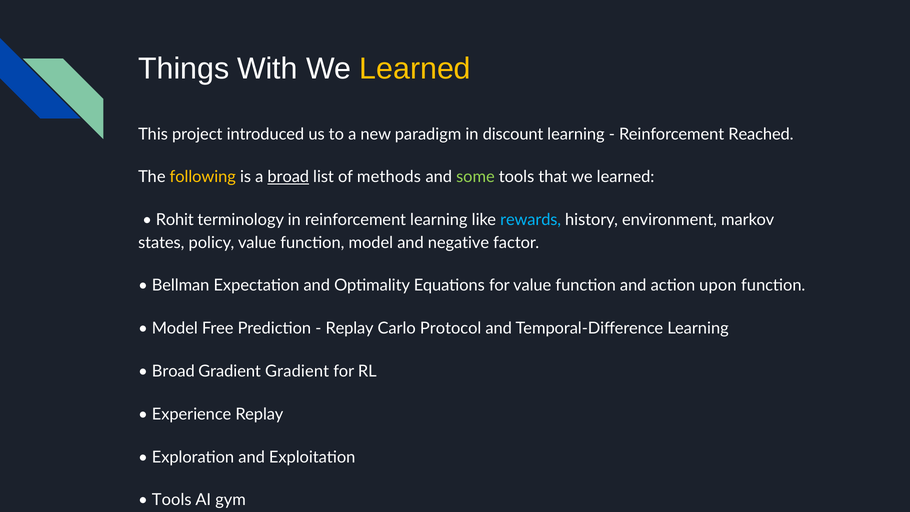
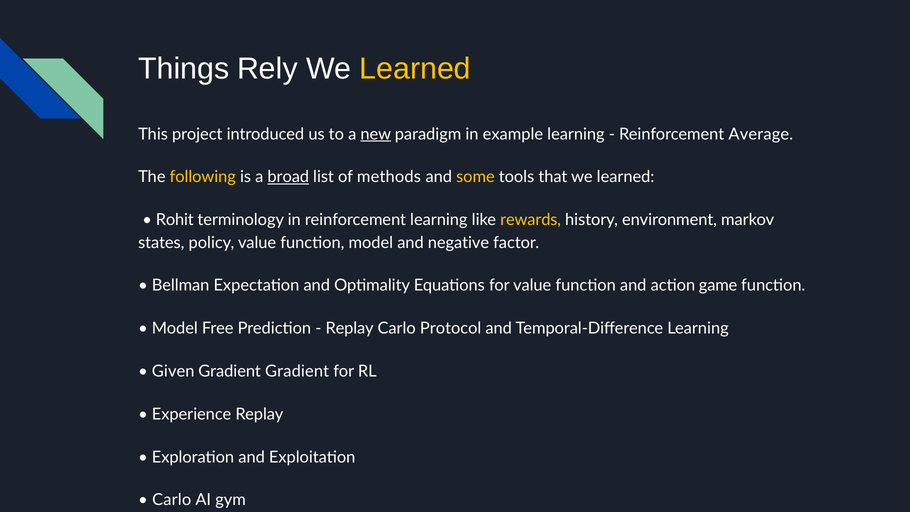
With: With -> Rely
new underline: none -> present
discount: discount -> example
Reached: Reached -> Average
some colour: light green -> yellow
rewards colour: light blue -> yellow
upon: upon -> game
Broad at (173, 371): Broad -> Given
Tools at (172, 500): Tools -> Carlo
